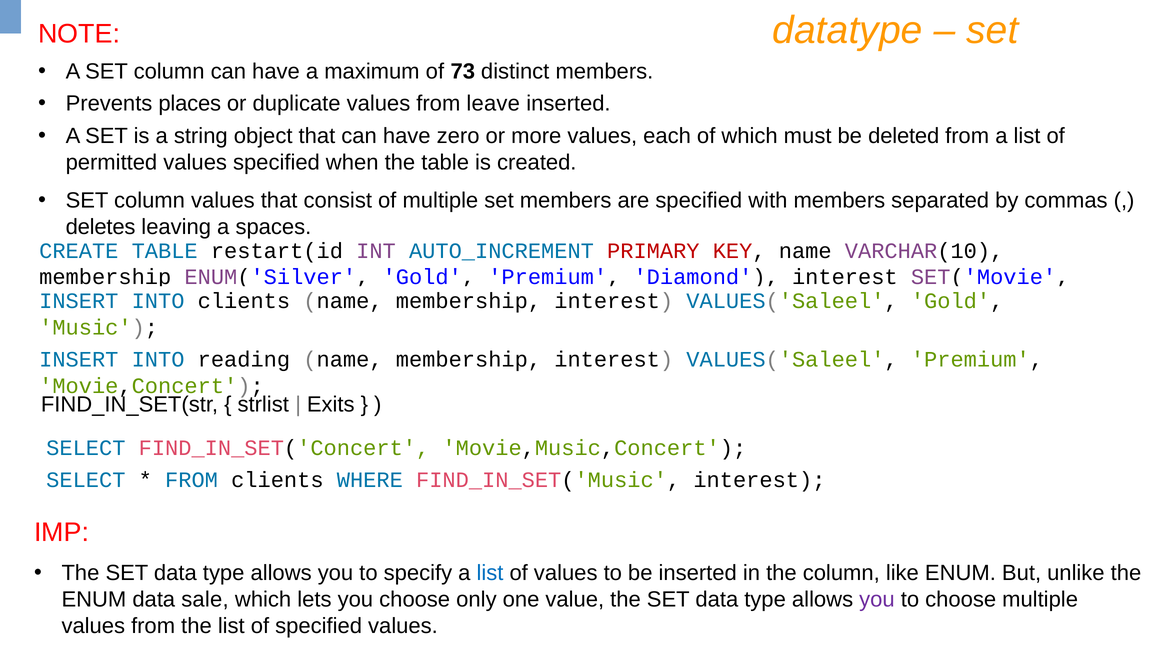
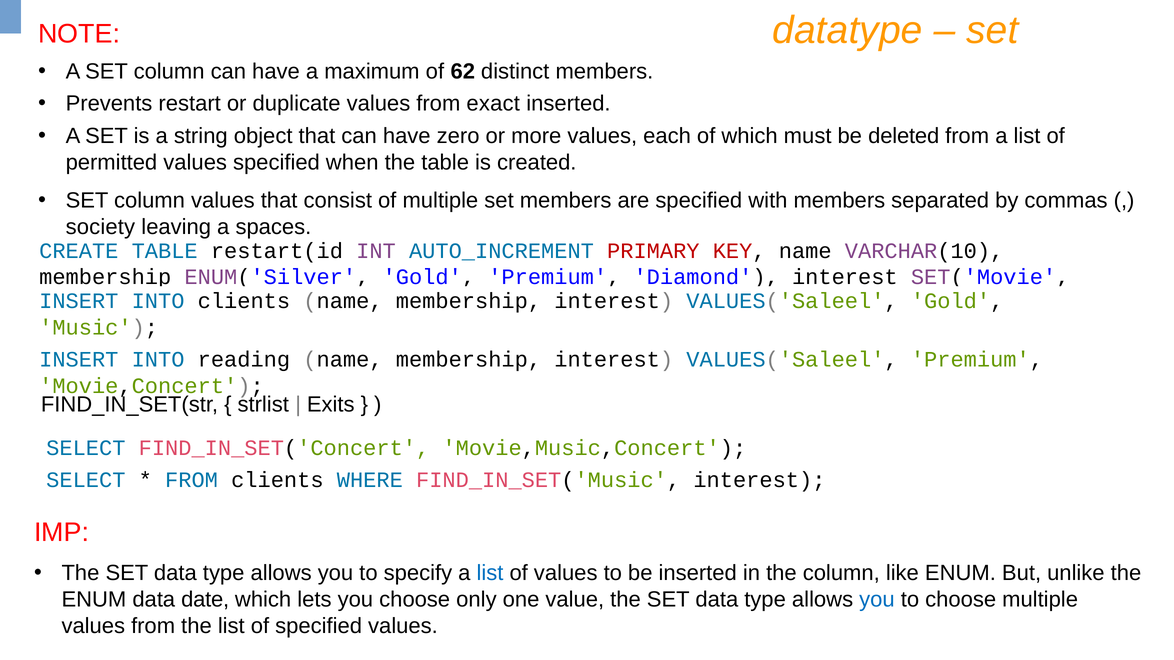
73: 73 -> 62
places: places -> restart
leave: leave -> exact
deletes: deletes -> society
sale: sale -> date
you at (877, 600) colour: purple -> blue
